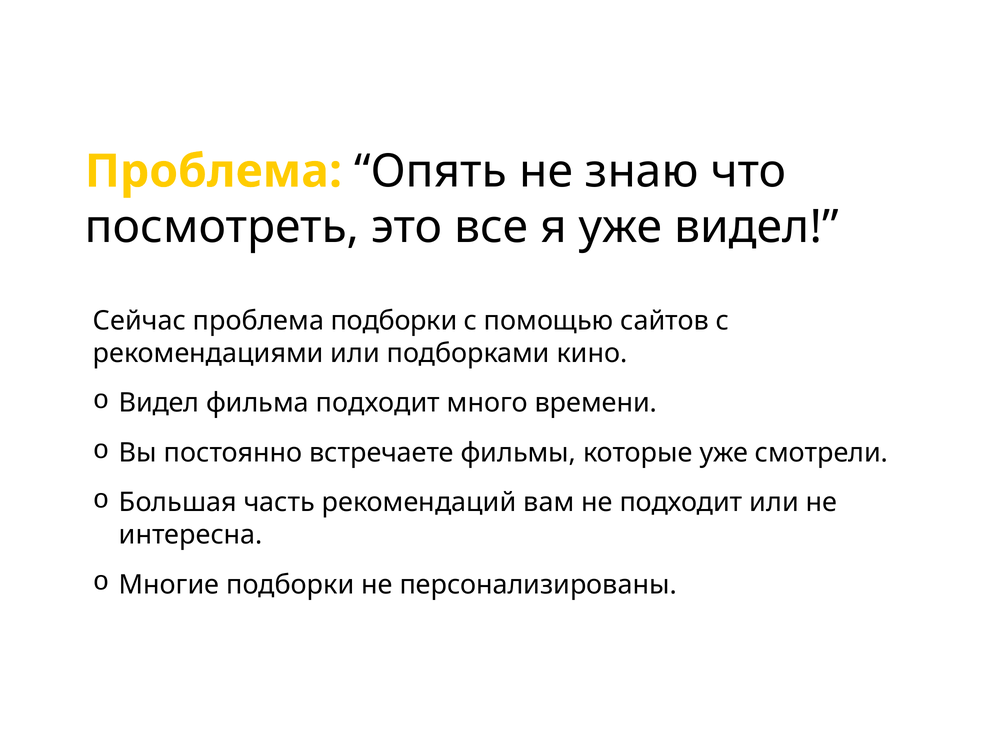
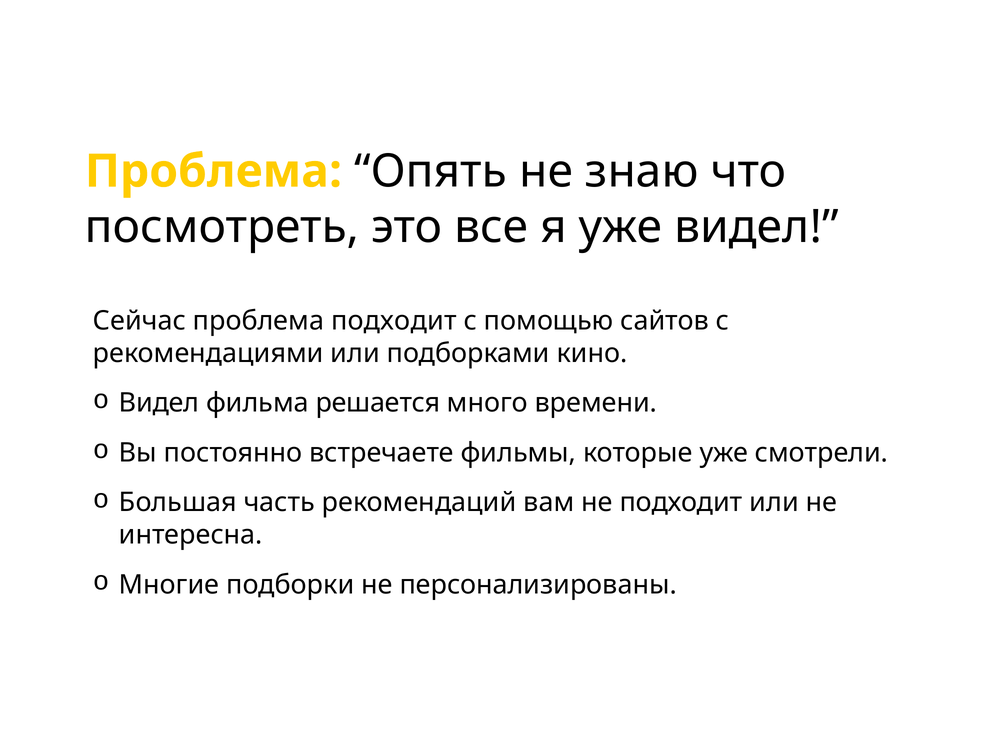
проблема подборки: подборки -> подходит
фильма подходит: подходит -> решается
